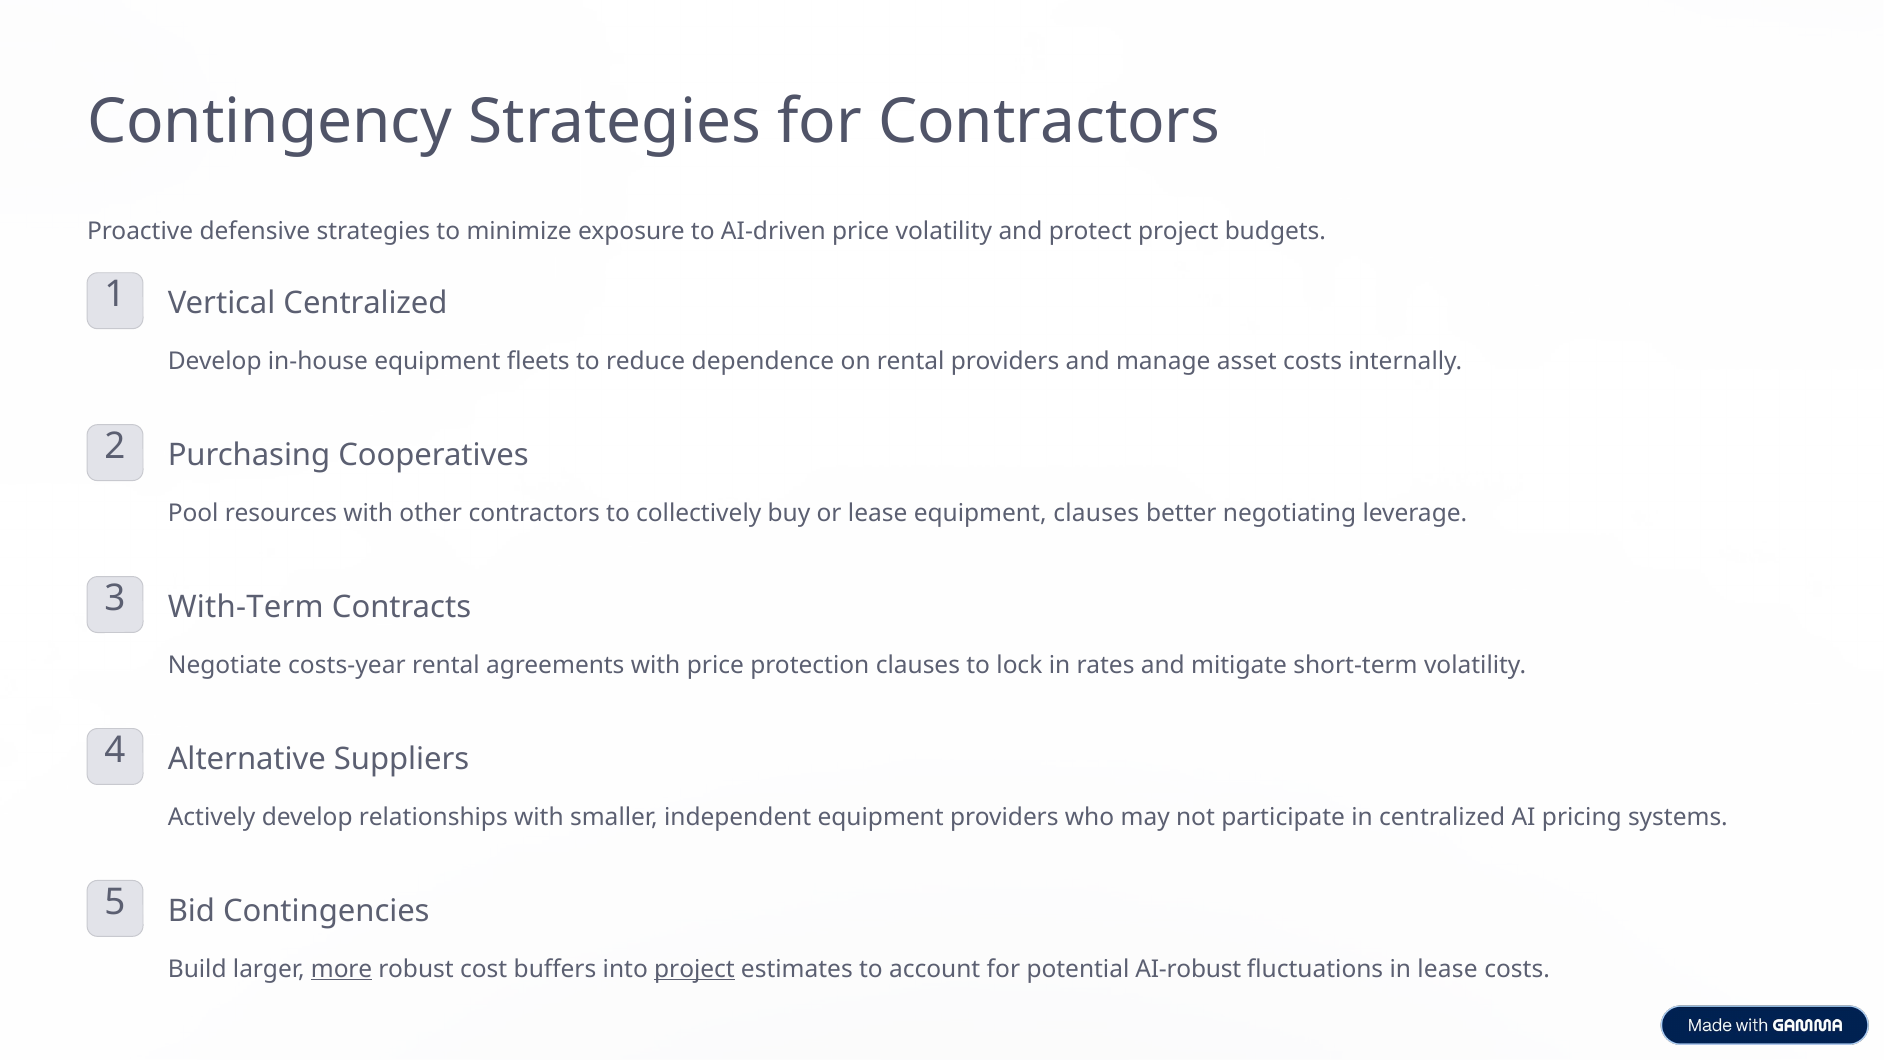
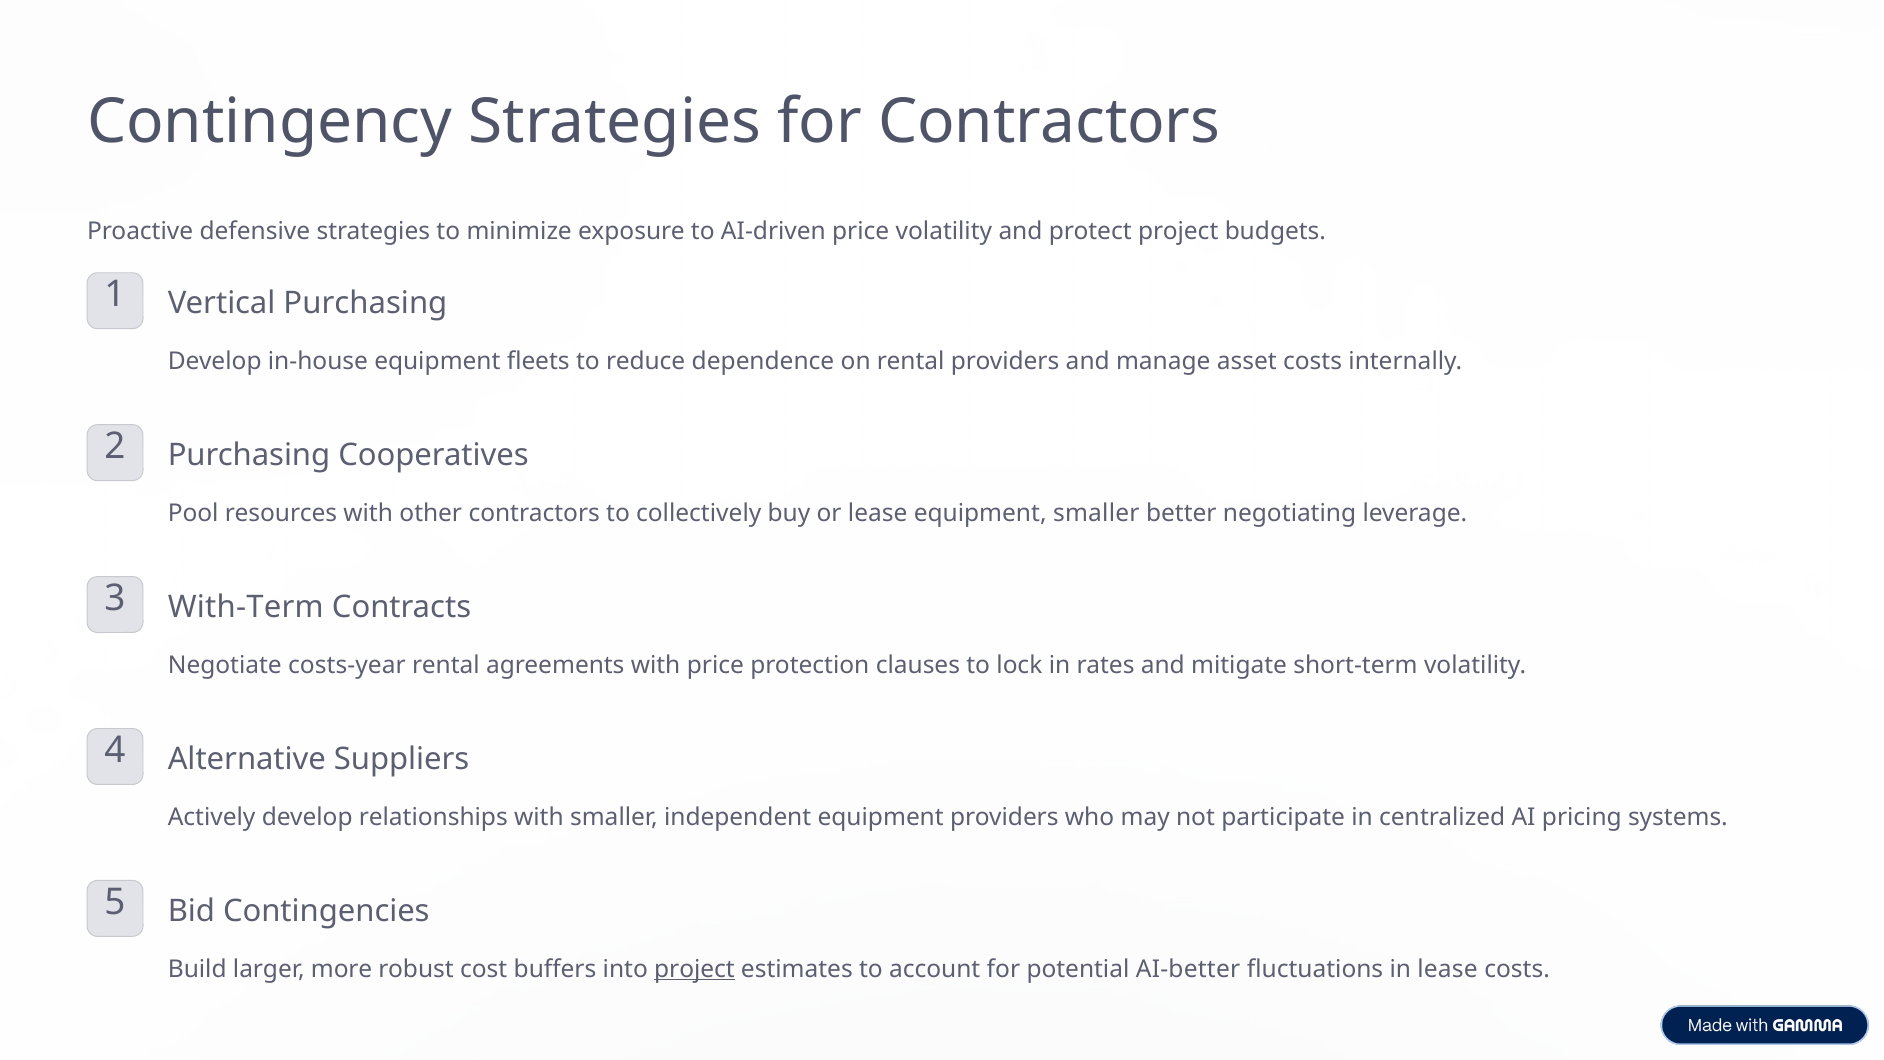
Vertical Centralized: Centralized -> Purchasing
equipment clauses: clauses -> smaller
more underline: present -> none
AI-robust: AI-robust -> AI-better
